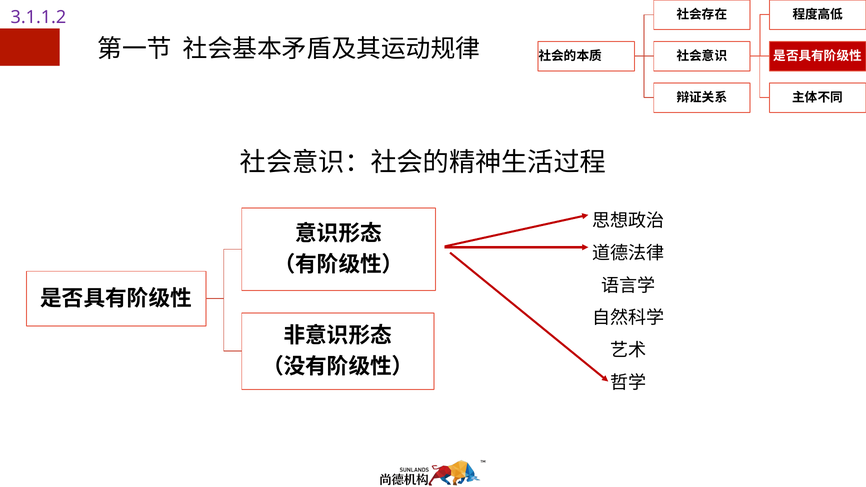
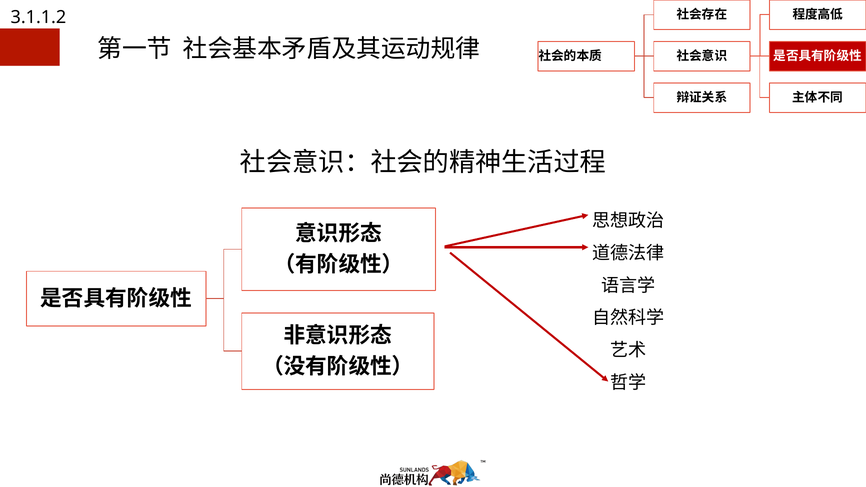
3.1.1.2 colour: purple -> black
